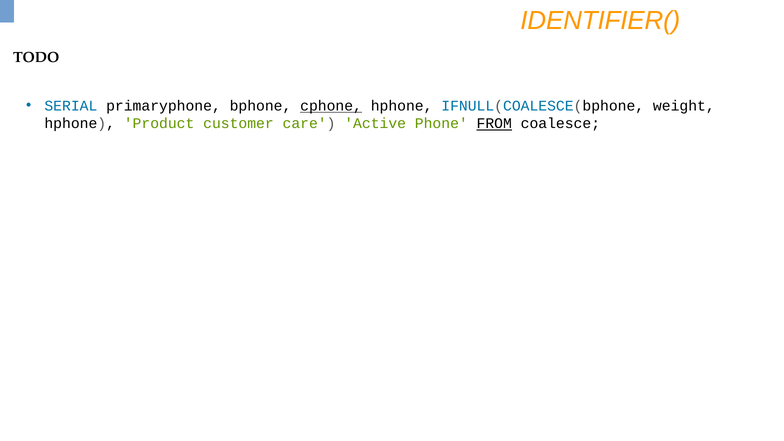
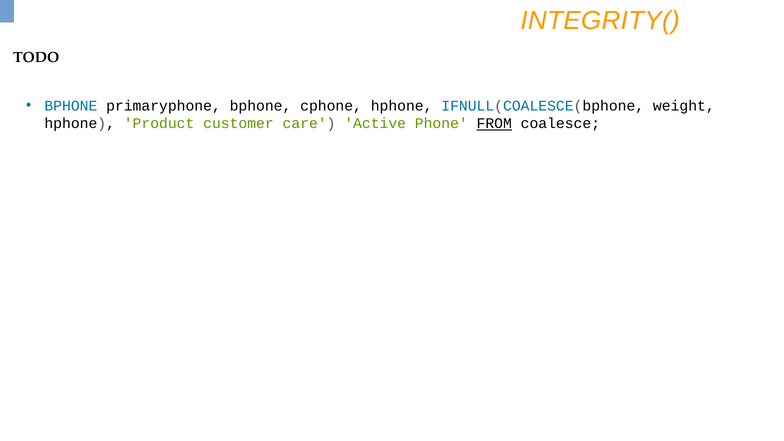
IDENTIFIER(: IDENTIFIER( -> INTEGRITY(
SERIAL at (71, 106): SERIAL -> BPHONE
cphone underline: present -> none
